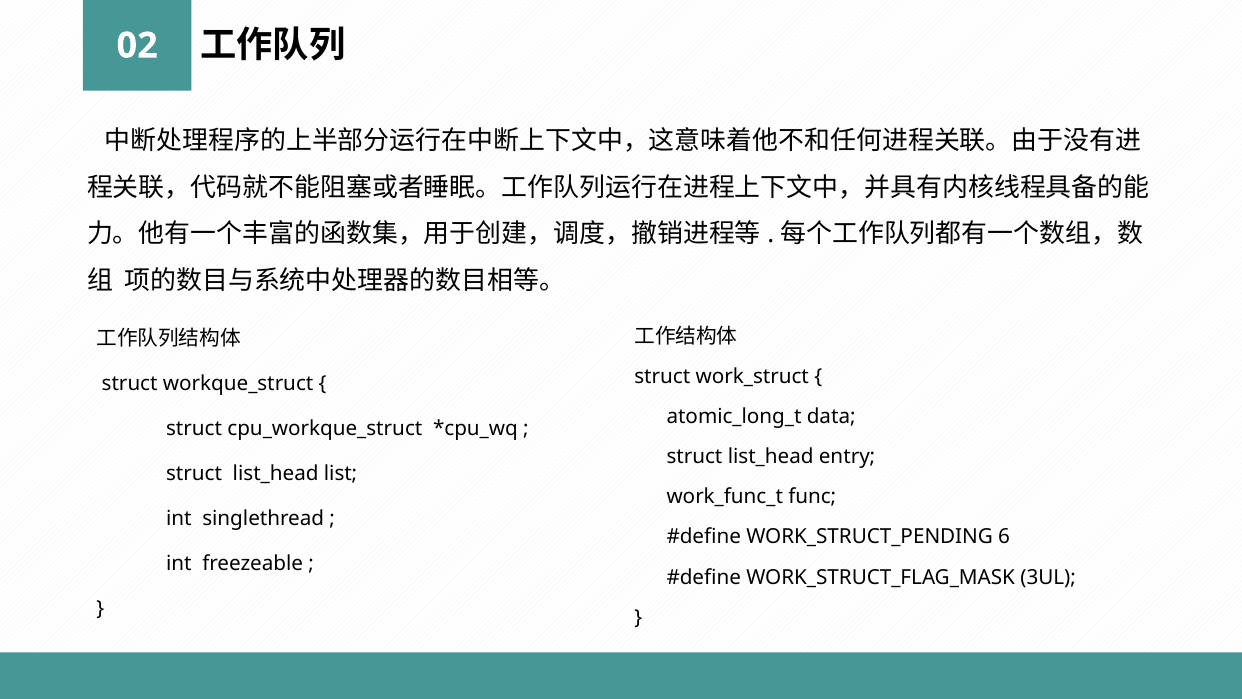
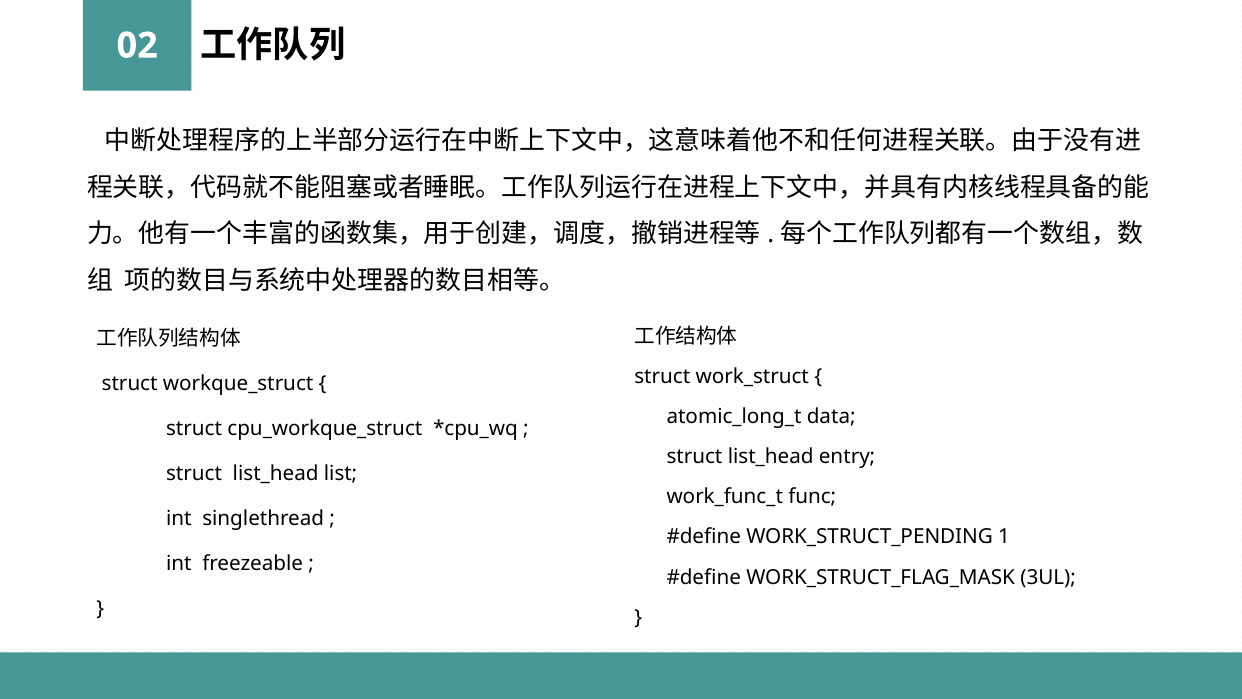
6: 6 -> 1
